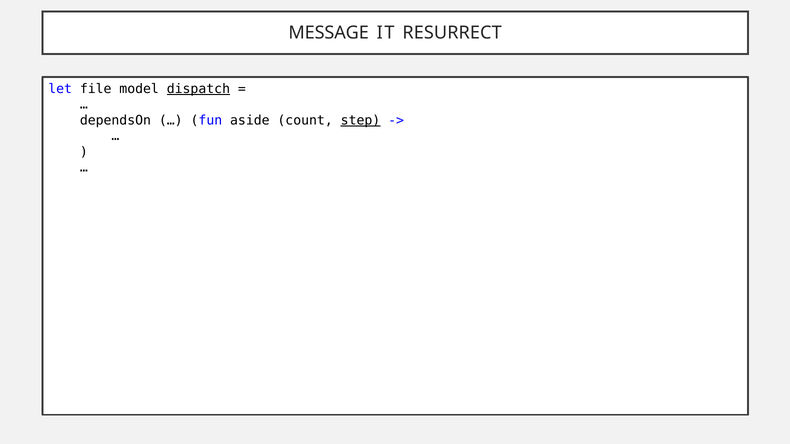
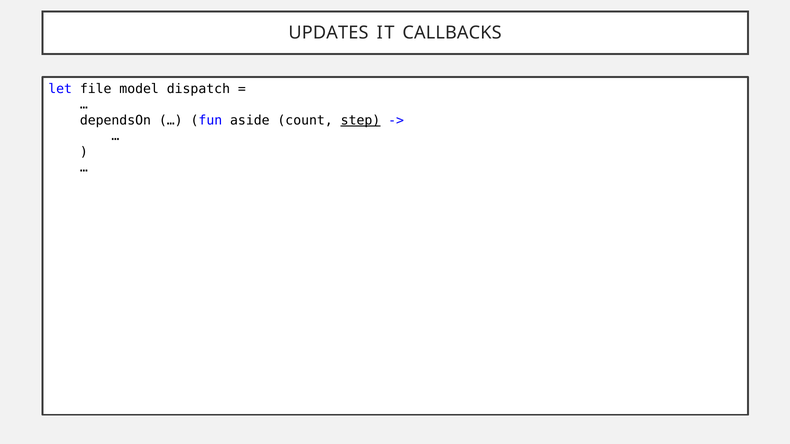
MESSAGE: MESSAGE -> UPDATES
RESURRECT: RESURRECT -> CALLBACKS
dispatch underline: present -> none
